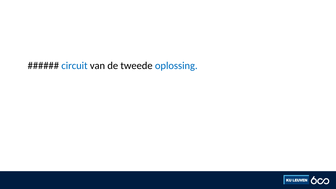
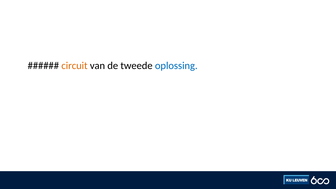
circuit colour: blue -> orange
